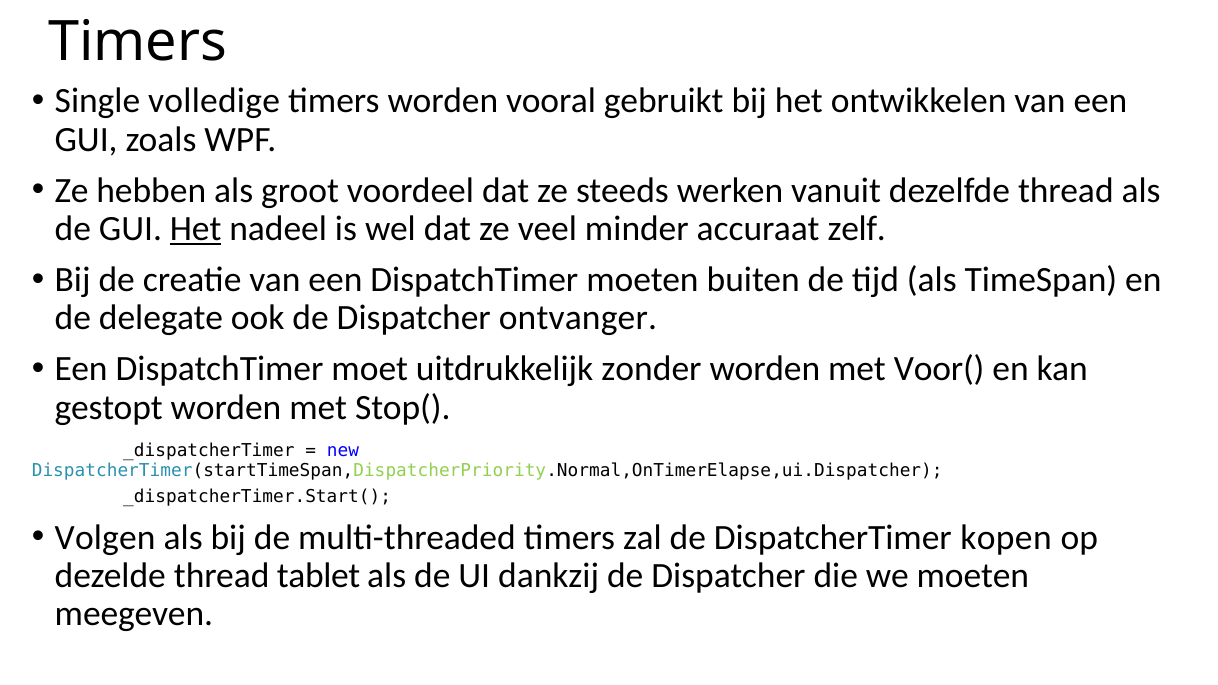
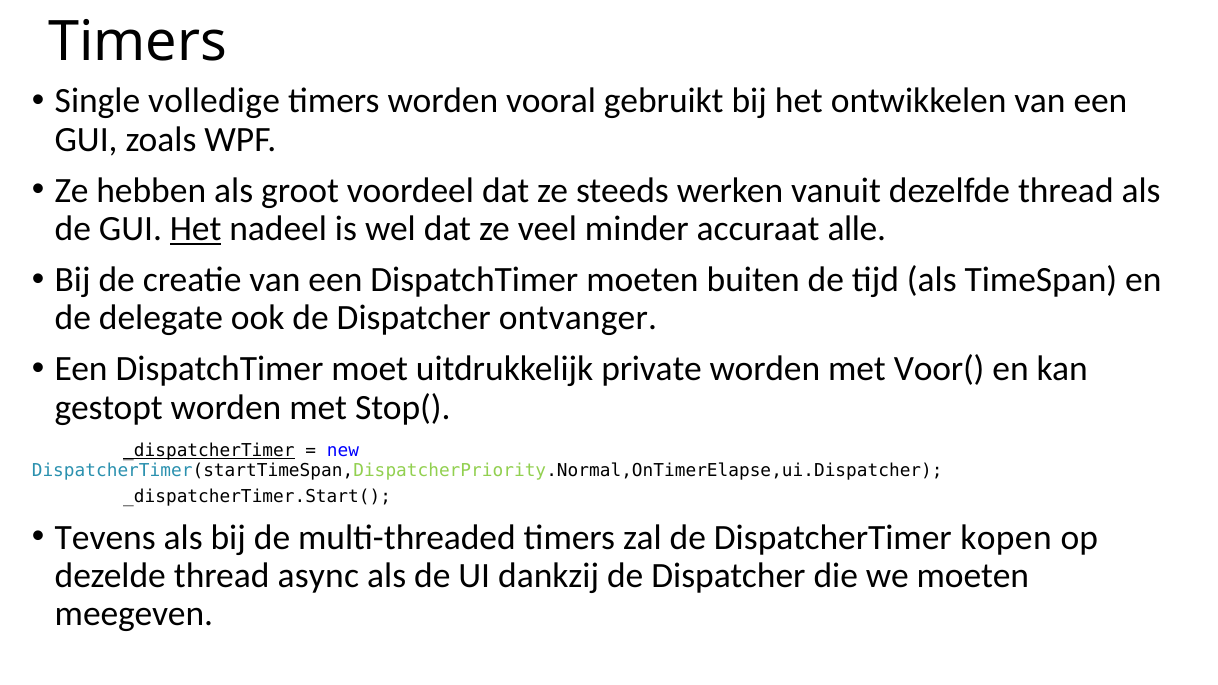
zelf: zelf -> alle
zonder: zonder -> private
_dispatcherTimer underline: none -> present
Volgen: Volgen -> Tevens
tablet: tablet -> async
